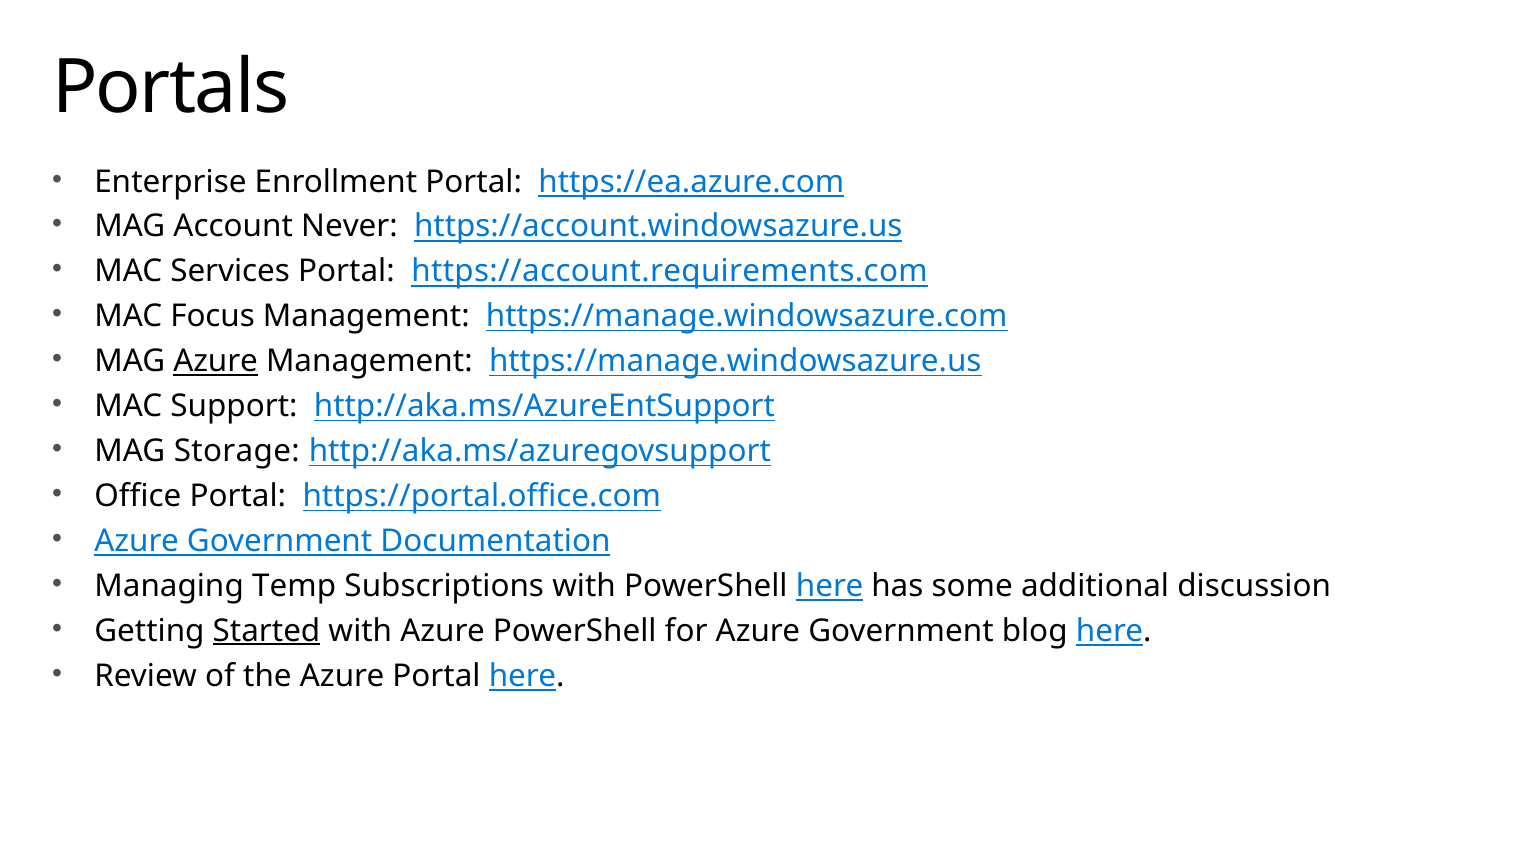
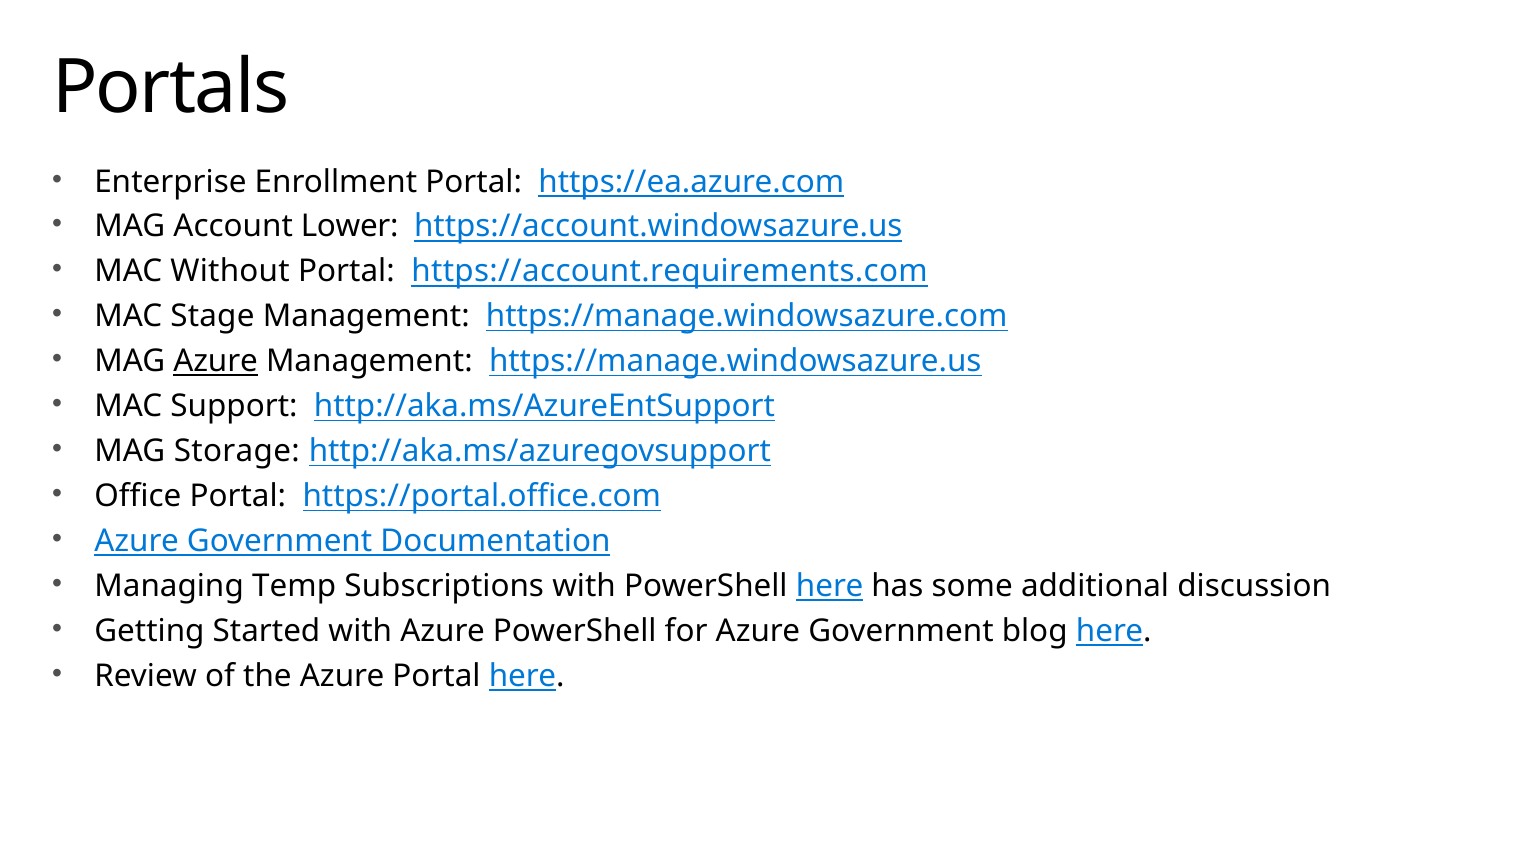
Never: Never -> Lower
Services: Services -> Without
Focus: Focus -> Stage
Started underline: present -> none
